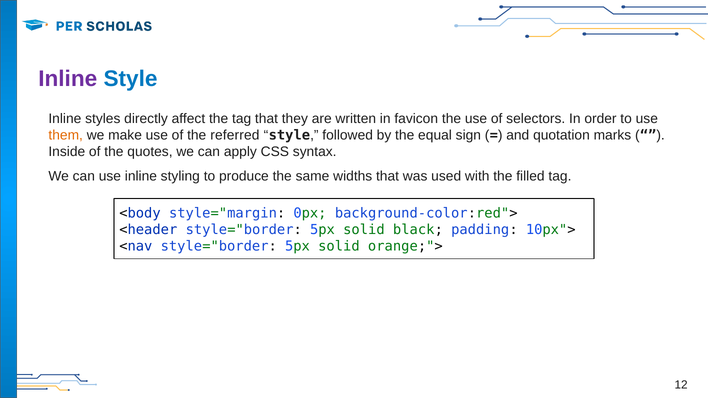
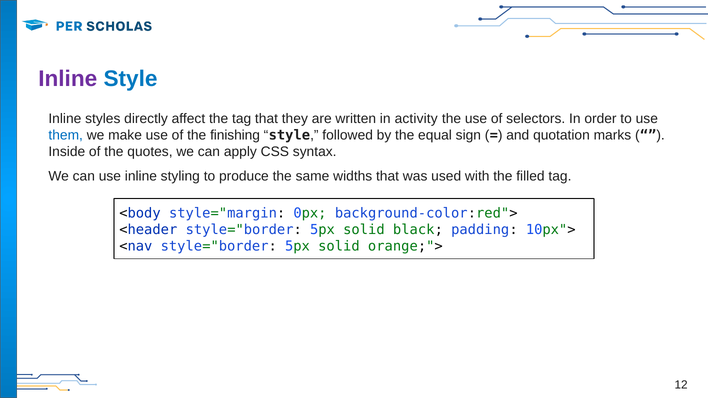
favicon: favicon -> activity
them colour: orange -> blue
referred: referred -> finishing
